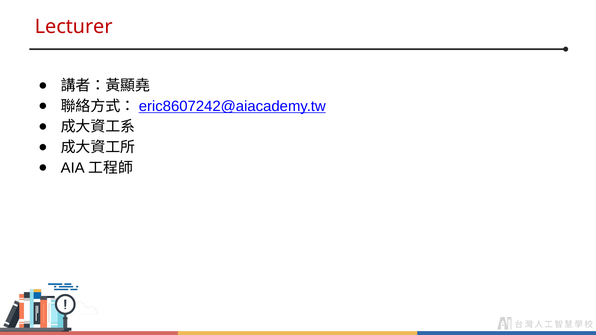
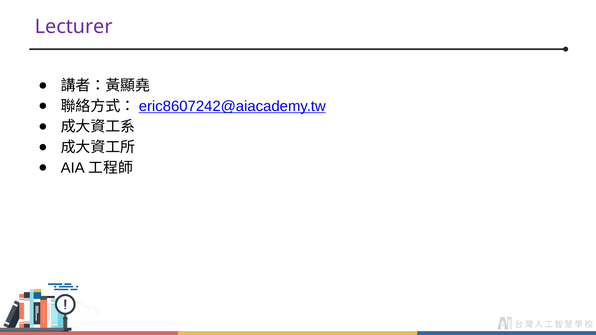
Lecturer colour: red -> purple
